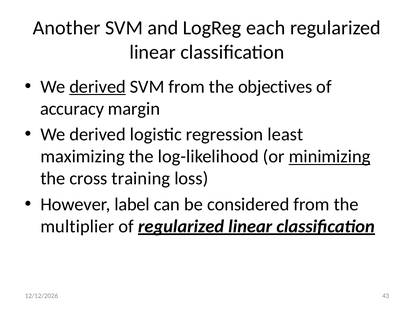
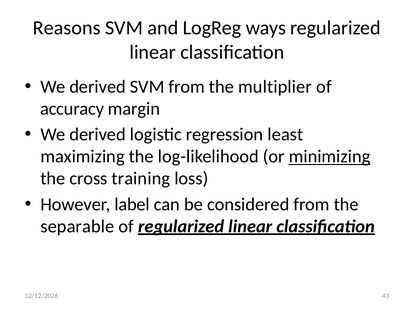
Another: Another -> Reasons
each: each -> ways
derived at (98, 87) underline: present -> none
objectives: objectives -> multiplier
multiplier: multiplier -> separable
